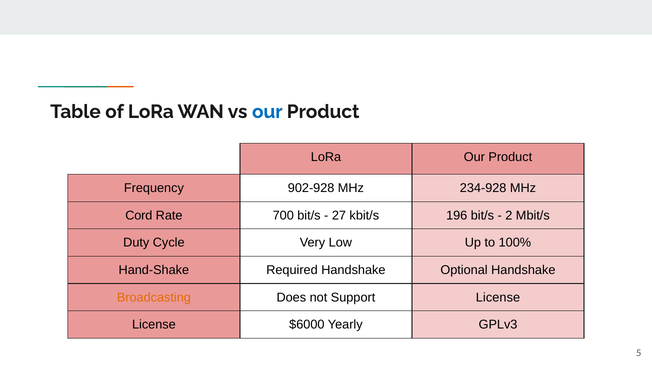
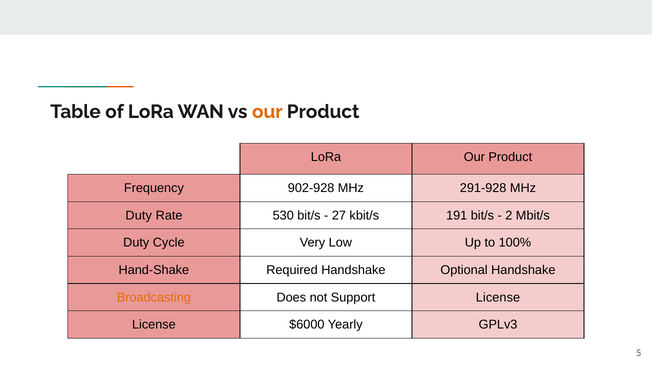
our at (267, 112) colour: blue -> orange
234-928: 234-928 -> 291-928
Cord at (139, 215): Cord -> Duty
700: 700 -> 530
196: 196 -> 191
